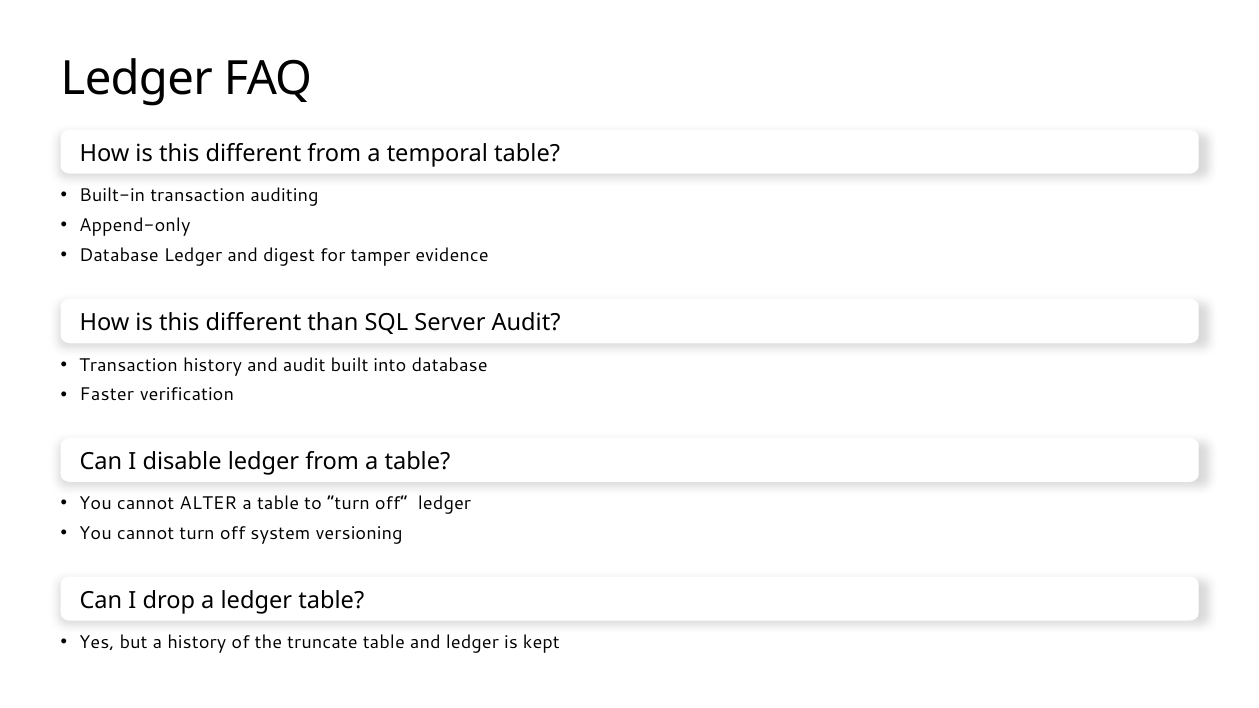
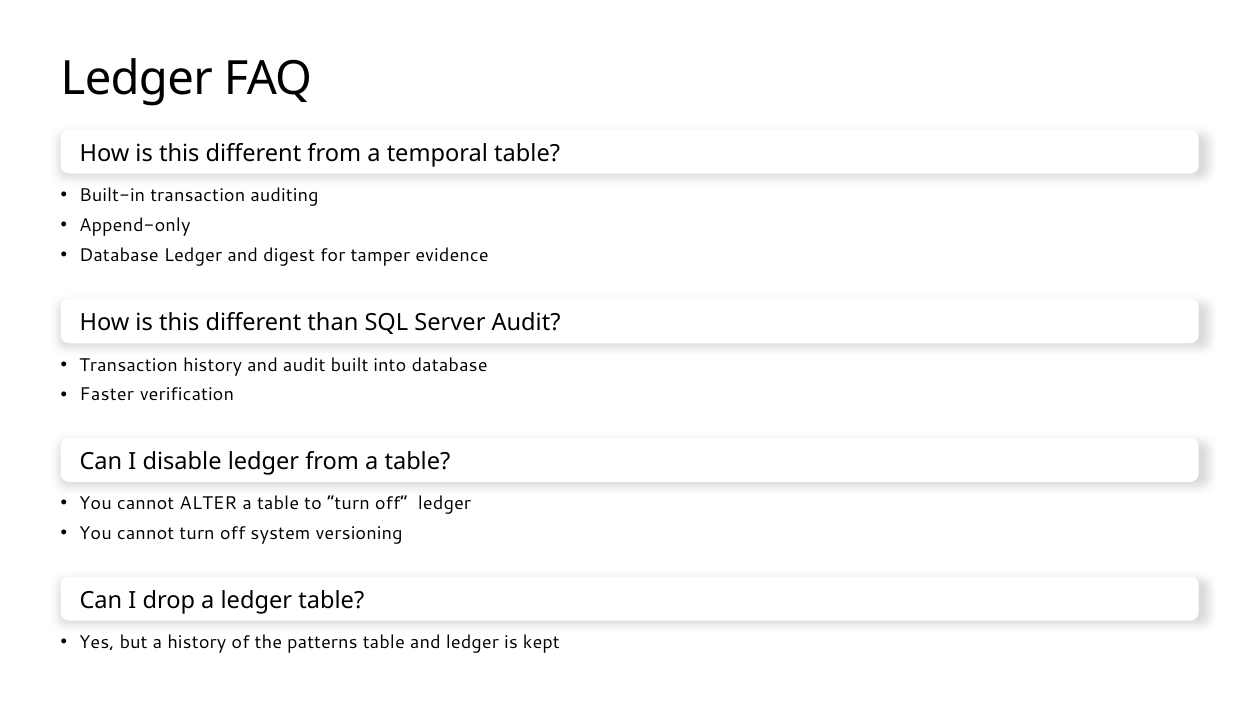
truncate: truncate -> patterns
